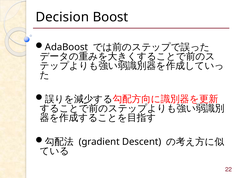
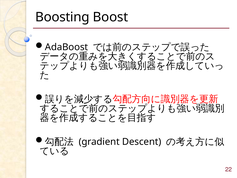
Decision: Decision -> Boosting
